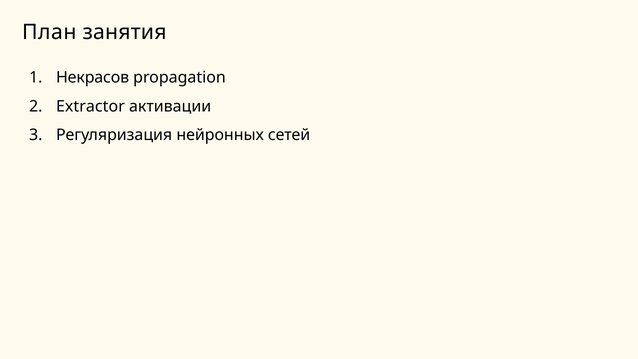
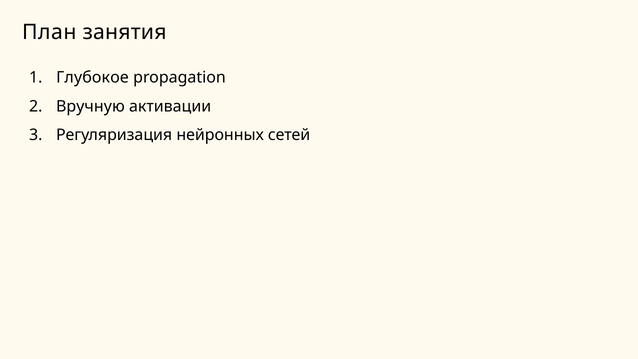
Некрасов: Некрасов -> Глубокое
Extractor: Extractor -> Вручную
